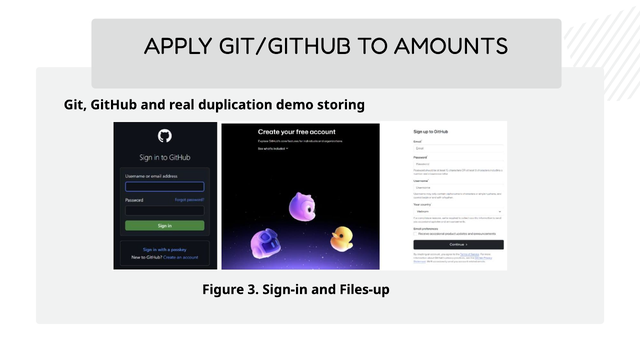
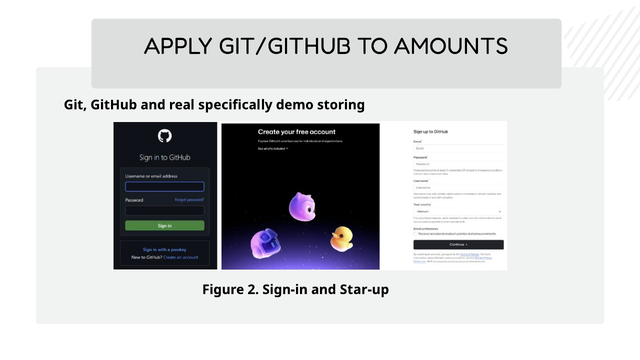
duplication: duplication -> specifically
3: 3 -> 2
Files-up: Files-up -> Star-up
